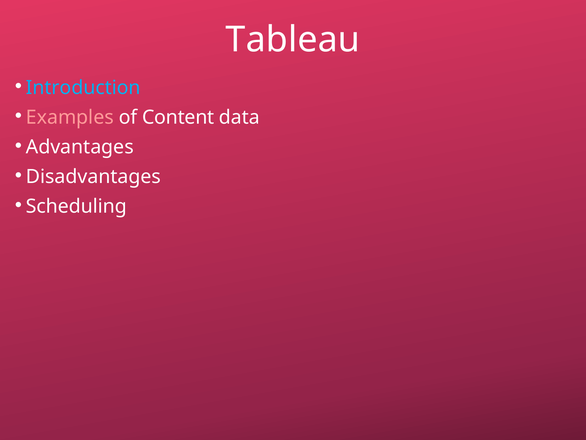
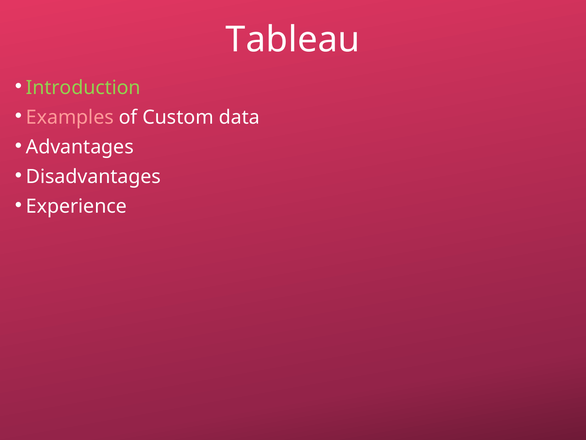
Introduction colour: light blue -> light green
Content: Content -> Custom
Scheduling: Scheduling -> Experience
